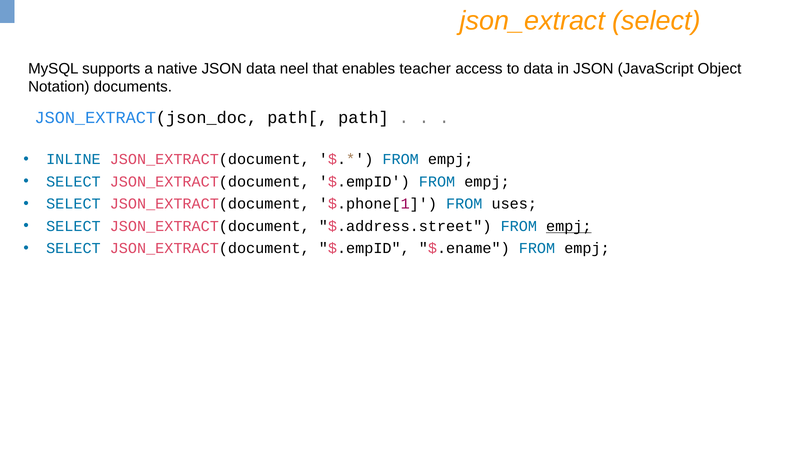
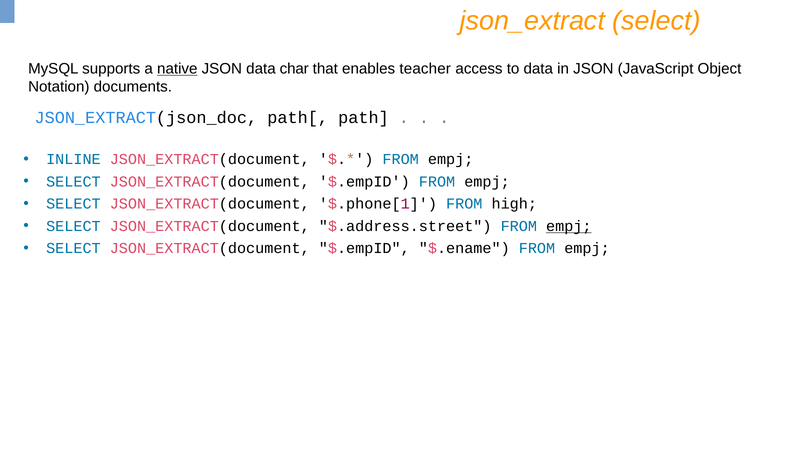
native underline: none -> present
neel: neel -> char
uses: uses -> high
